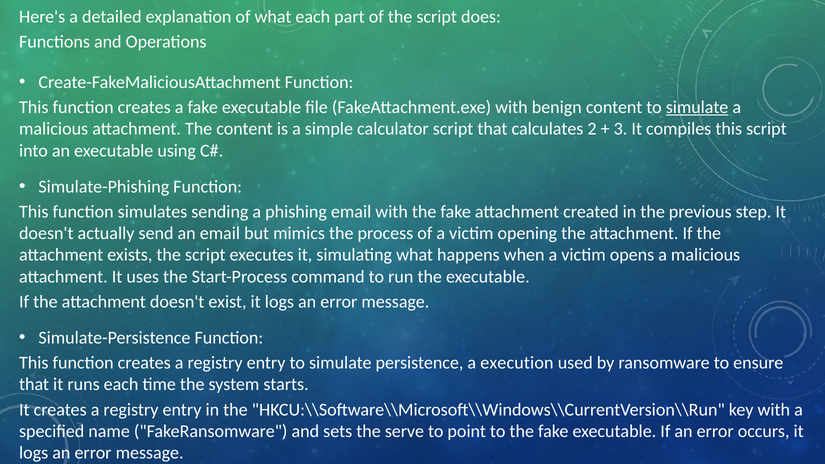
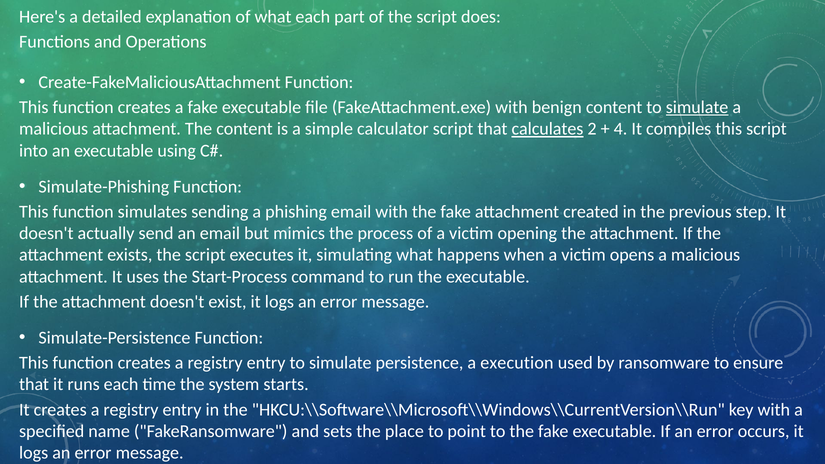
calculates underline: none -> present
3: 3 -> 4
serve: serve -> place
